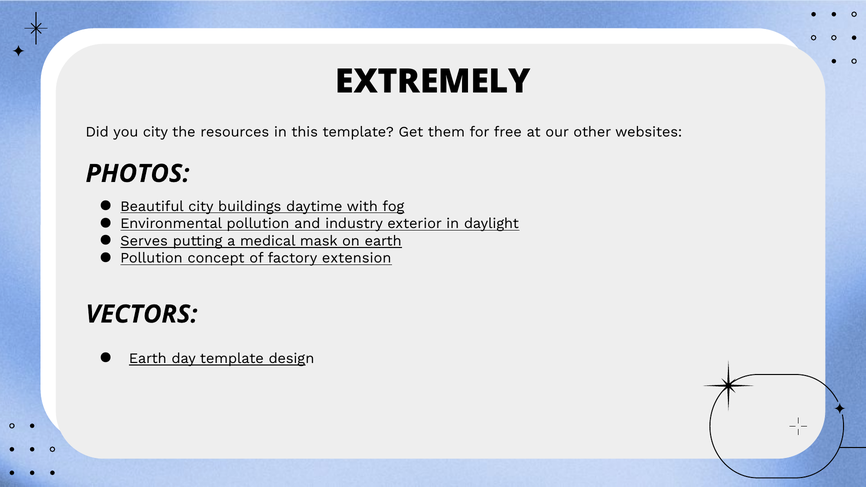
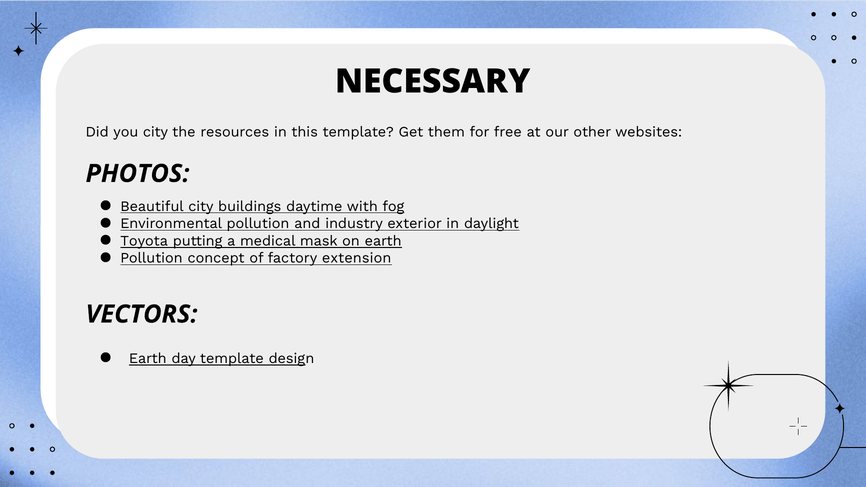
EXTREMELY: EXTREMELY -> NECESSARY
Serves: Serves -> Toyota
